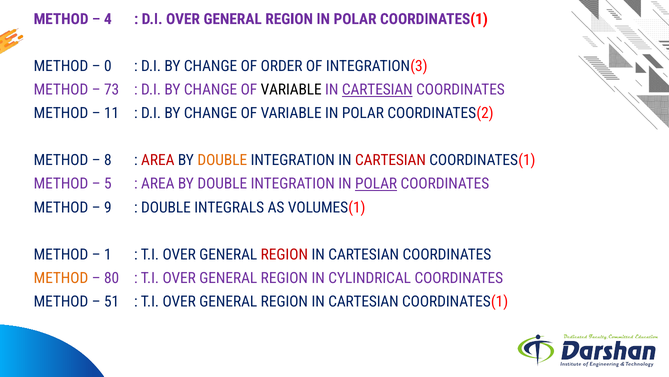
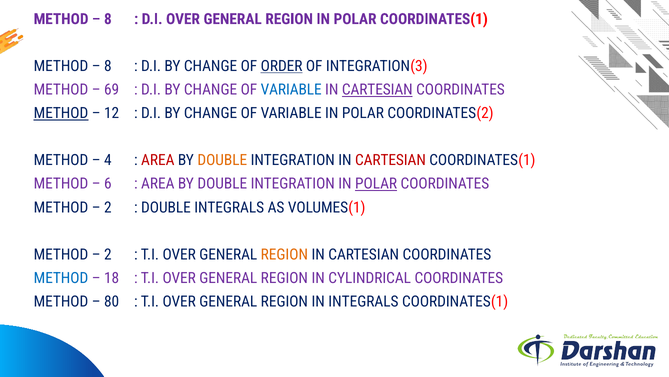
4 at (108, 19): 4 -> 8
0 at (108, 66): 0 -> 8
ORDER underline: none -> present
73: 73 -> 69
VARIABLE at (291, 90) colour: black -> blue
METHOD at (61, 113) underline: none -> present
11: 11 -> 12
8: 8 -> 4
5: 5 -> 6
9 at (108, 207): 9 -> 2
1 at (108, 254): 1 -> 2
REGION at (284, 254) colour: red -> orange
METHOD at (61, 278) colour: orange -> blue
80: 80 -> 18
51: 51 -> 80
CARTESIAN at (363, 301): CARTESIAN -> INTEGRALS
